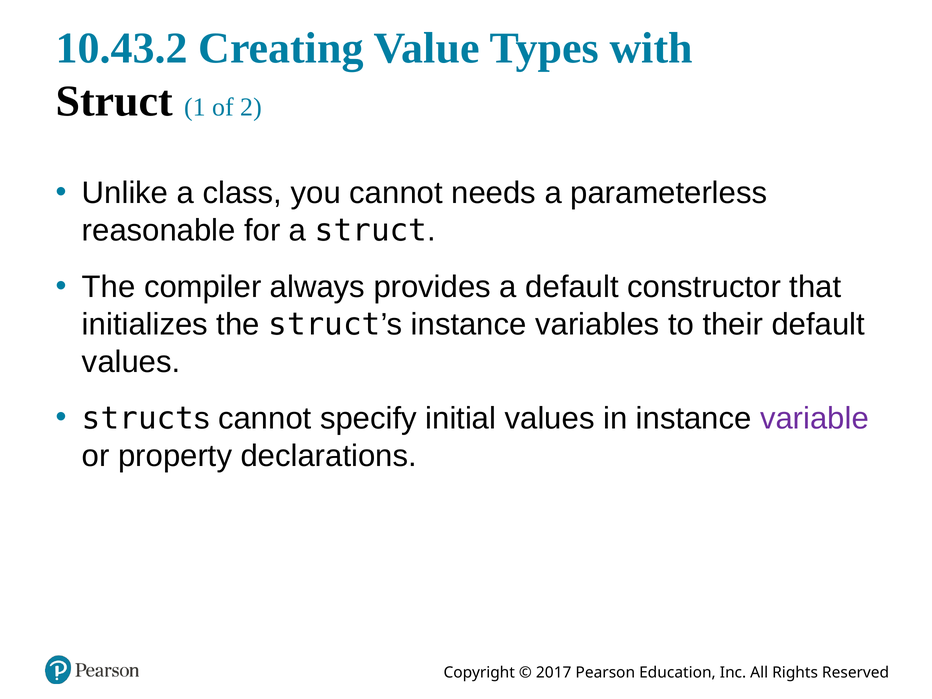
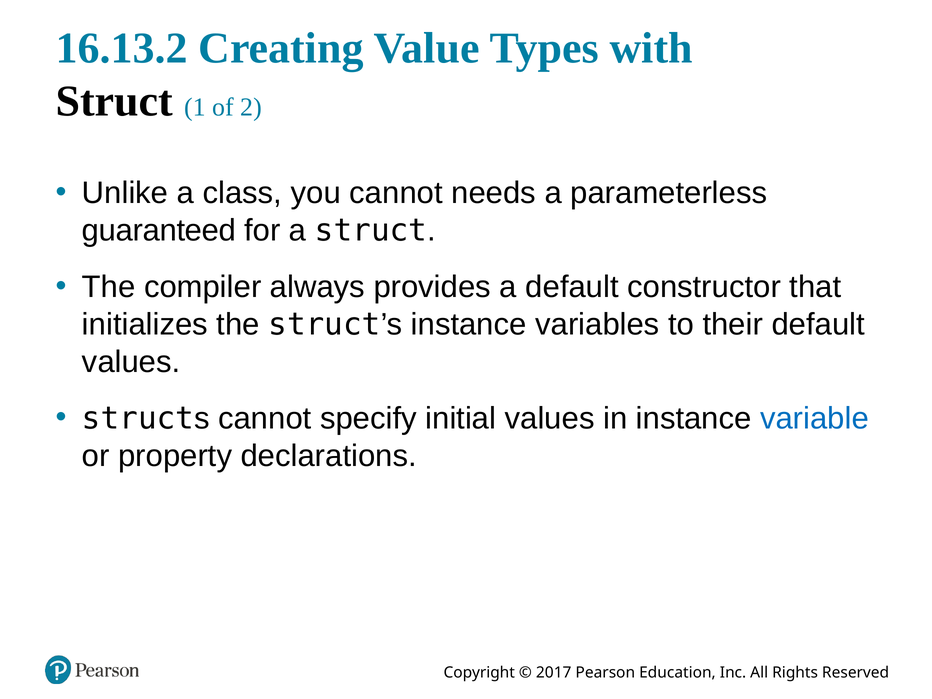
10.43.2: 10.43.2 -> 16.13.2
reasonable: reasonable -> guaranteed
variable colour: purple -> blue
